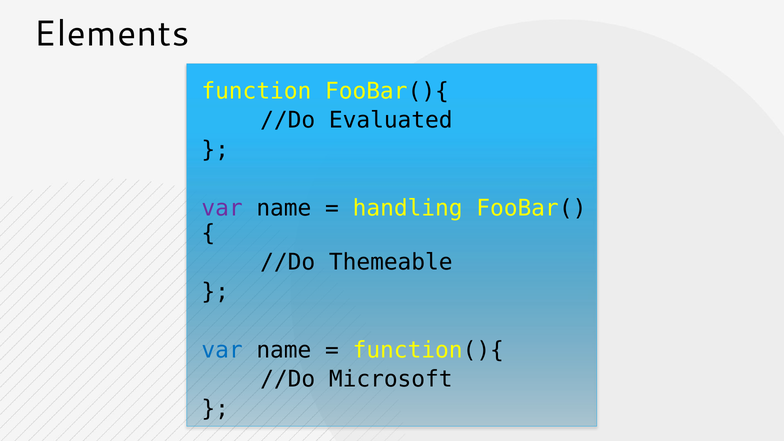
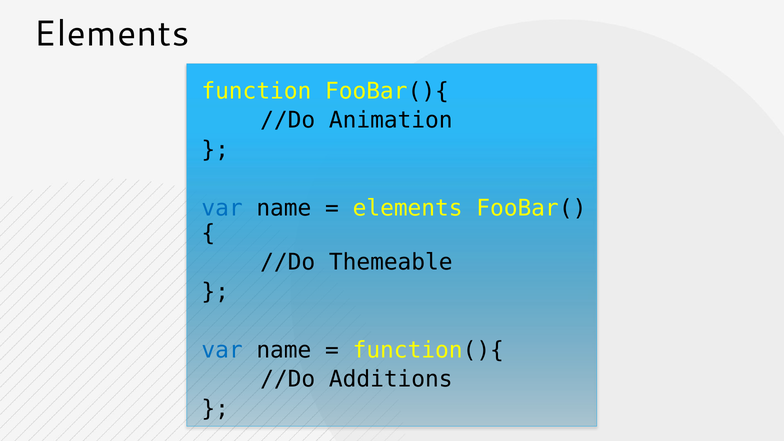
Evaluated: Evaluated -> Animation
var at (222, 208) colour: purple -> blue
handling at (408, 208): handling -> elements
Microsoft: Microsoft -> Additions
